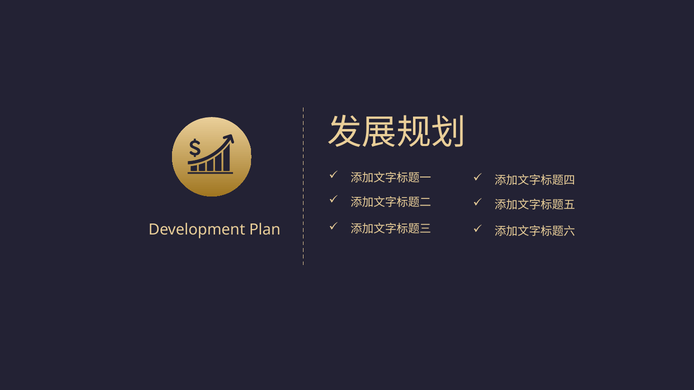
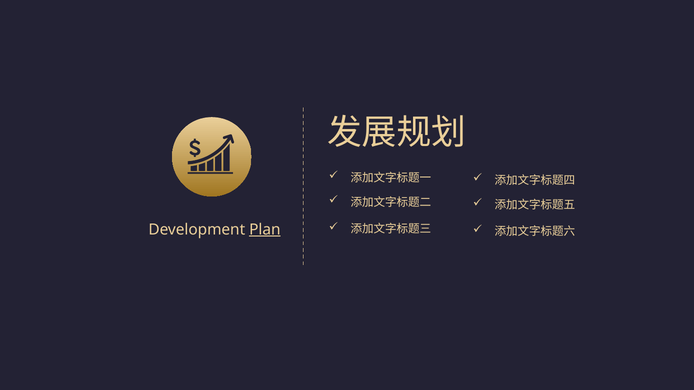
Plan underline: none -> present
